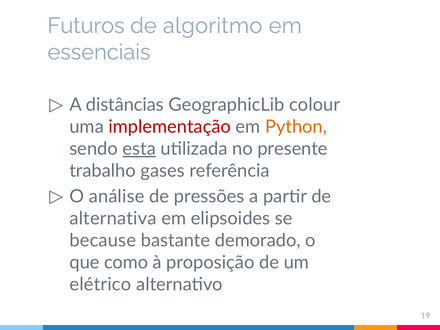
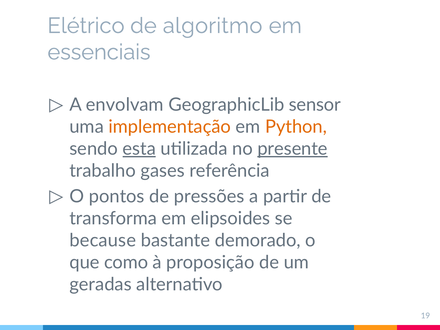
Futuros: Futuros -> Elétrico
distâncias: distâncias -> envolvam
colour: colour -> sensor
implementação colour: red -> orange
presente underline: none -> present
análise: análise -> pontos
alternativa: alternativa -> transforma
elétrico: elétrico -> geradas
